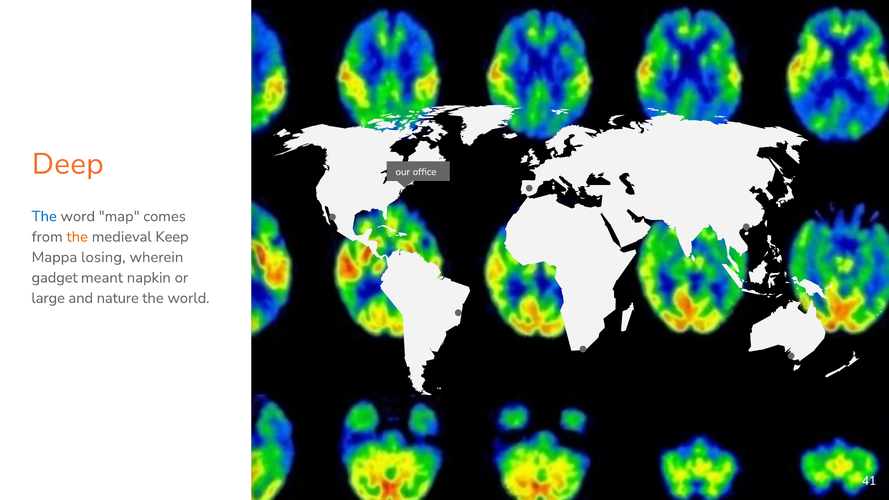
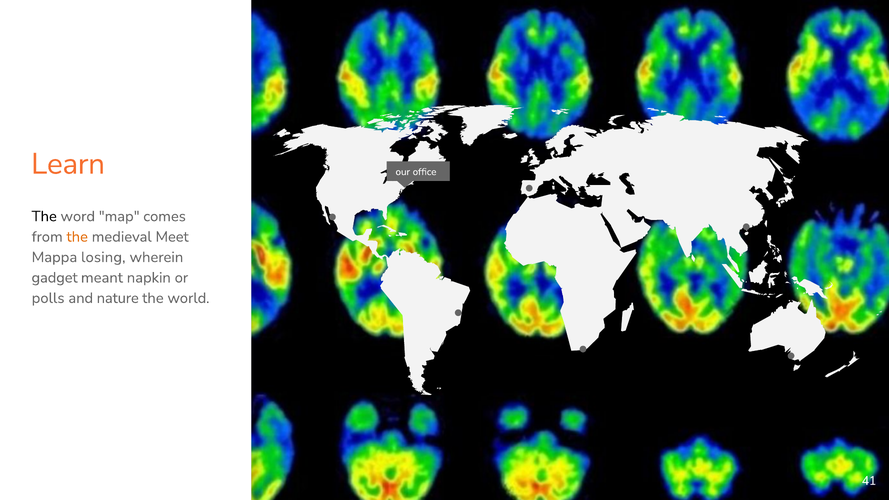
Deep: Deep -> Learn
The at (44, 216) colour: blue -> black
Keep: Keep -> Meet
large: large -> polls
